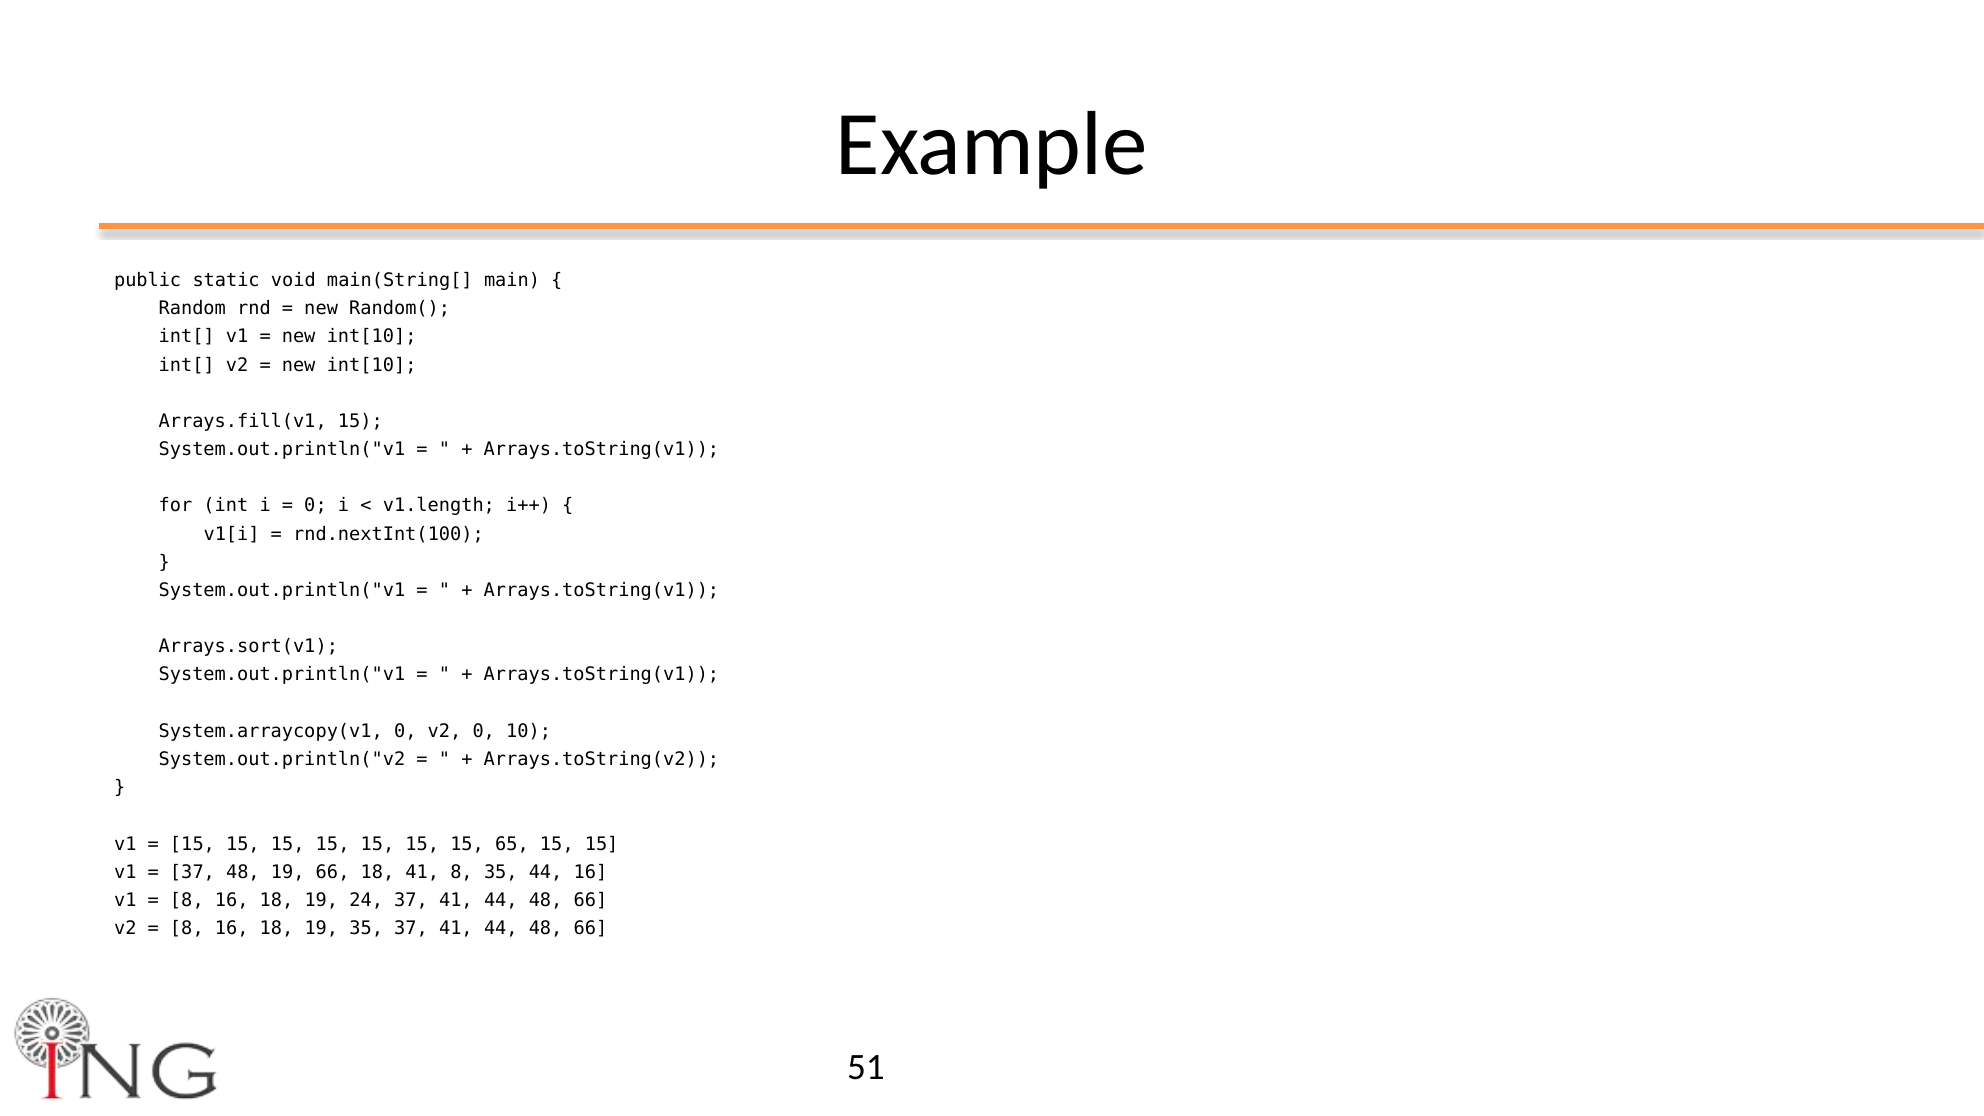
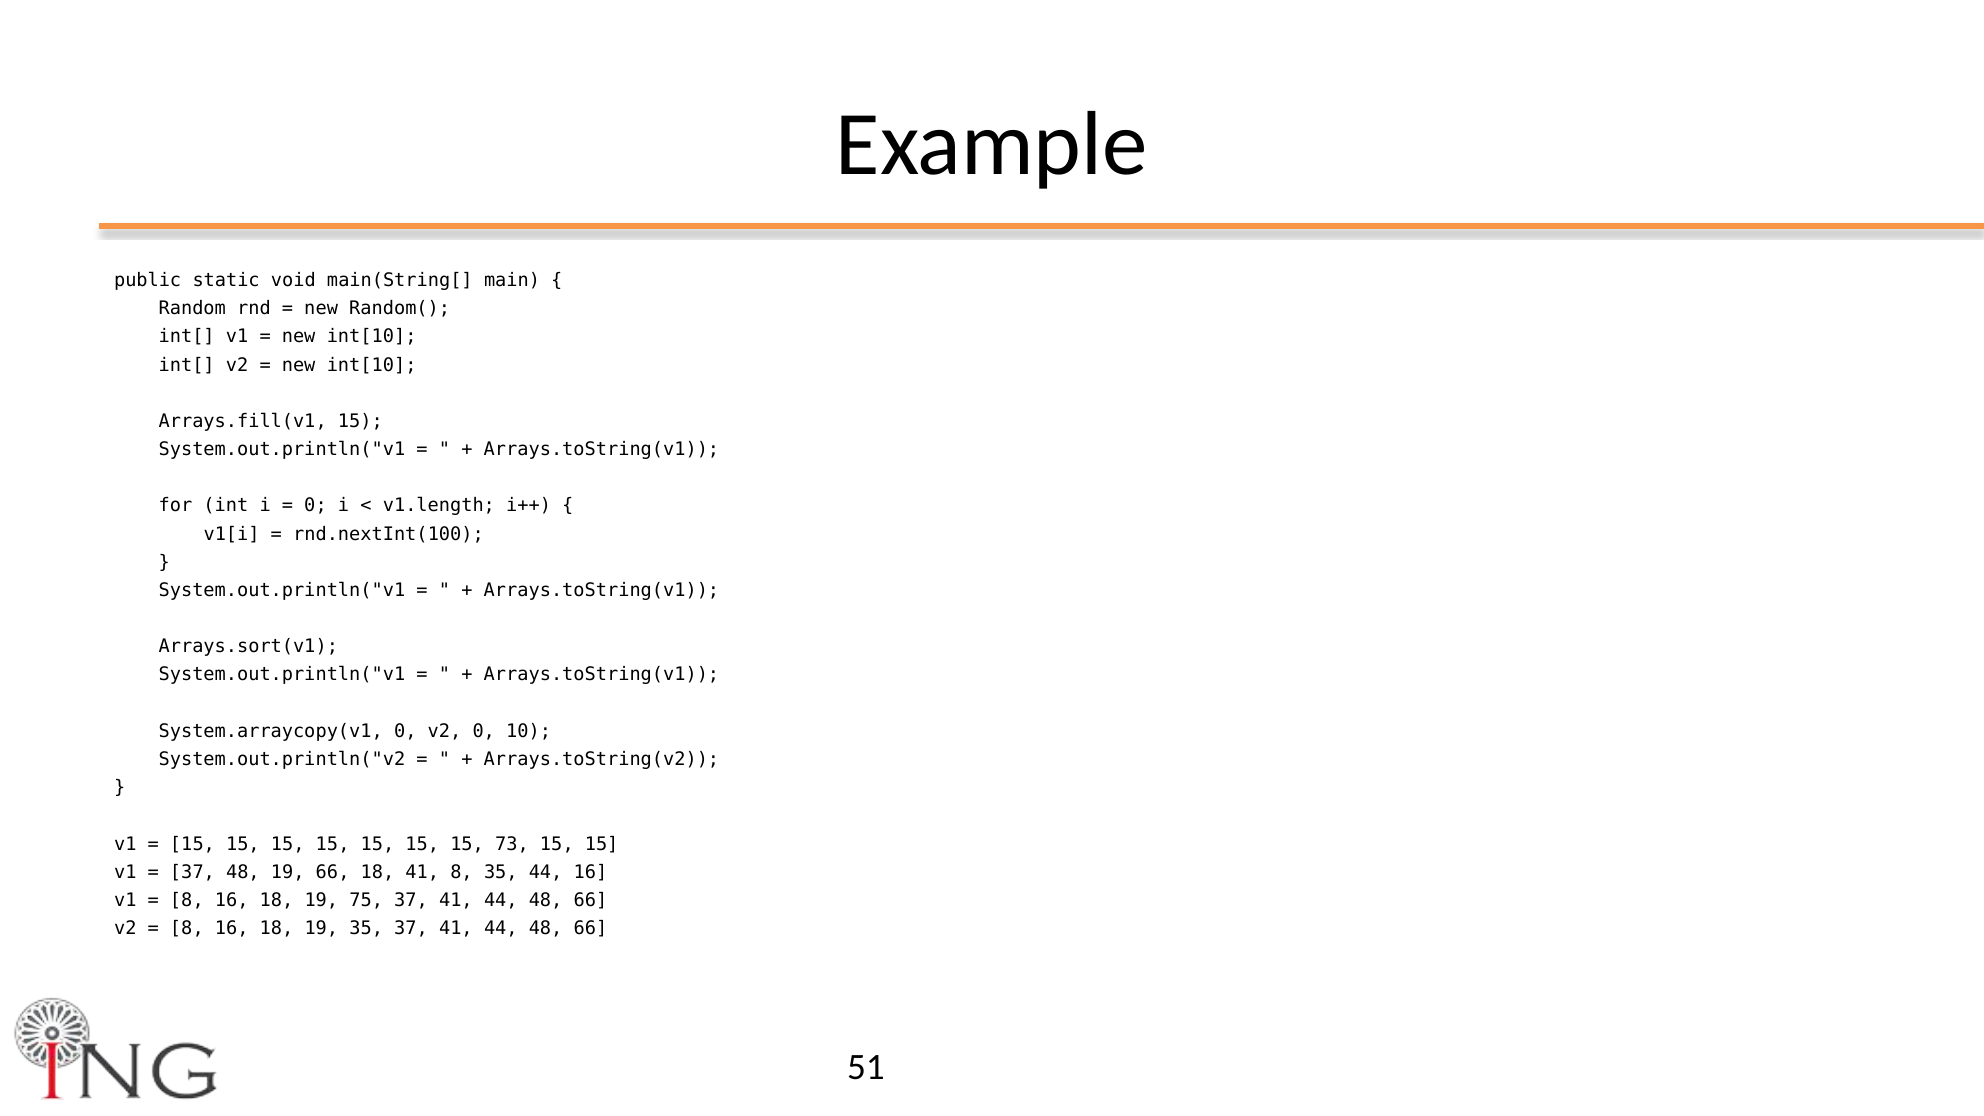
65: 65 -> 73
24: 24 -> 75
